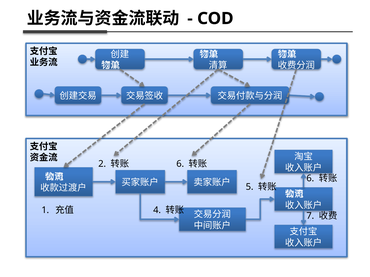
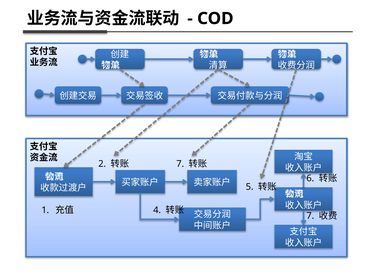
6 at (180, 164): 6 -> 7
